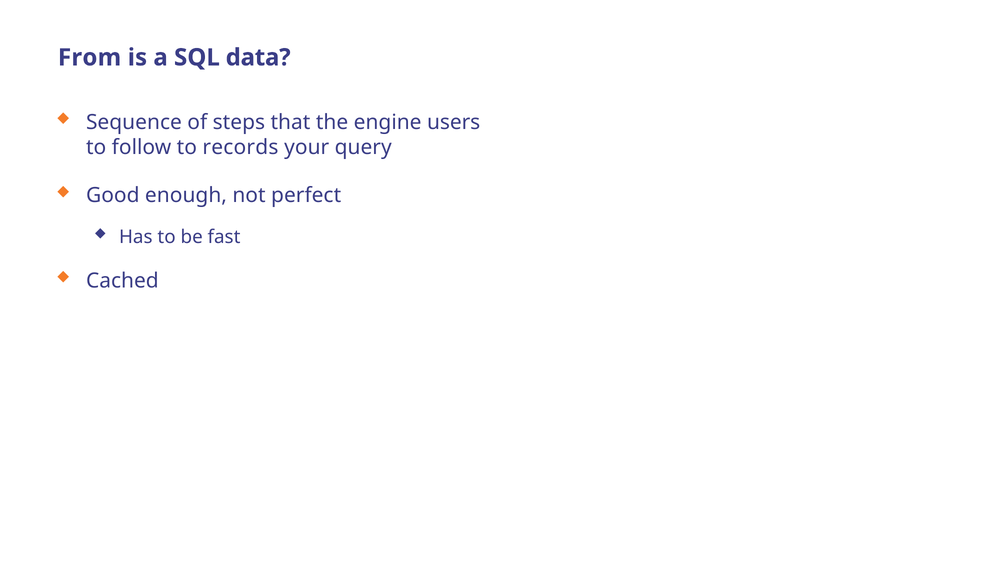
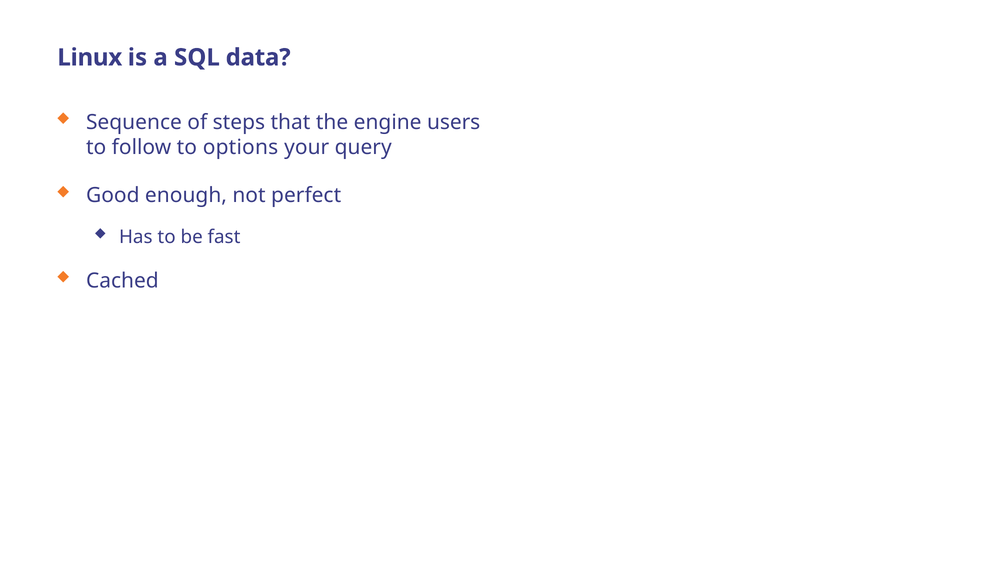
From: From -> Linux
records: records -> options
